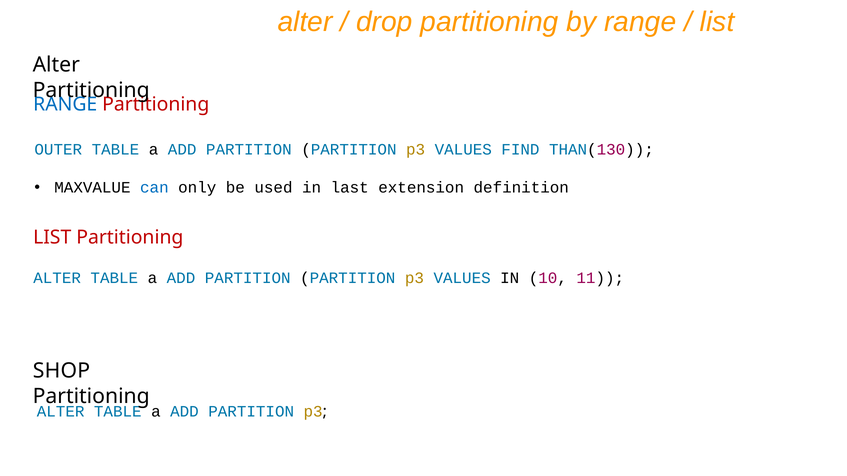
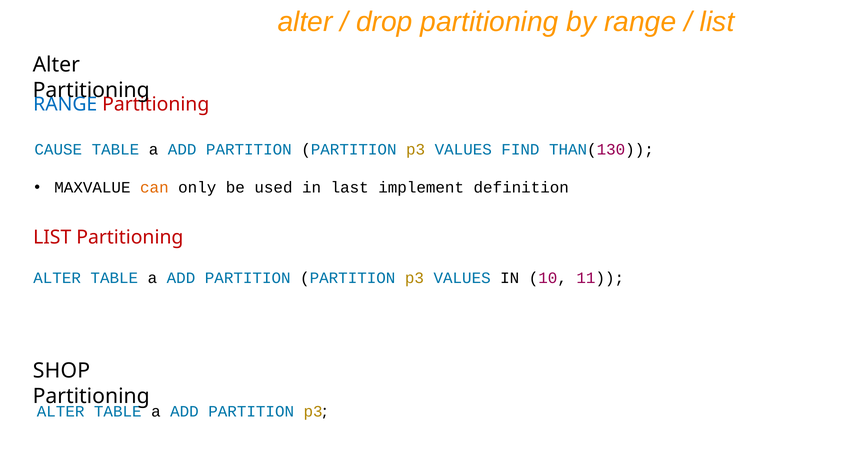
OUTER: OUTER -> CAUSE
can colour: blue -> orange
extension: extension -> implement
